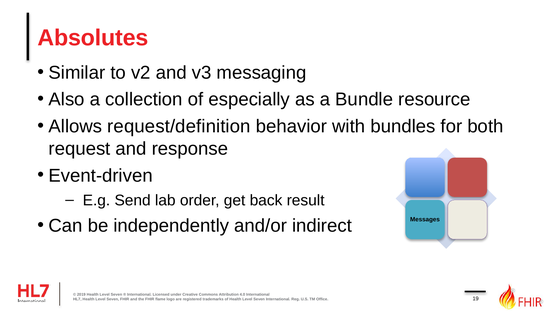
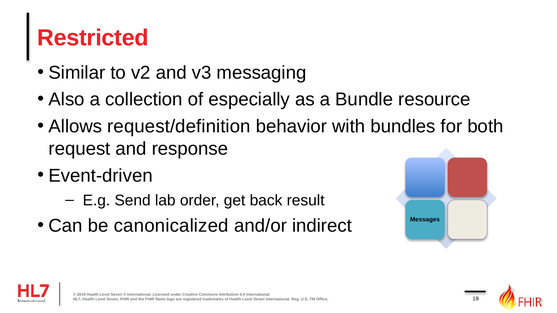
Absolutes: Absolutes -> Restricted
independently: independently -> canonicalized
